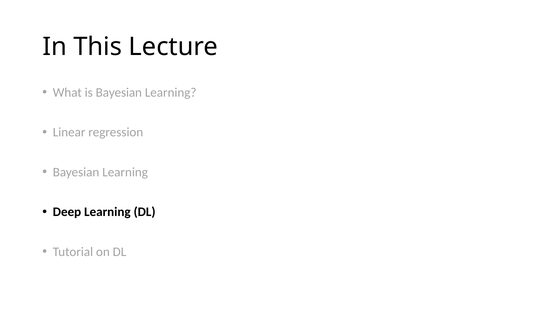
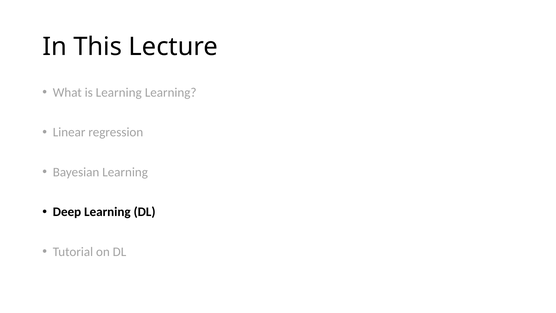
is Bayesian: Bayesian -> Learning
